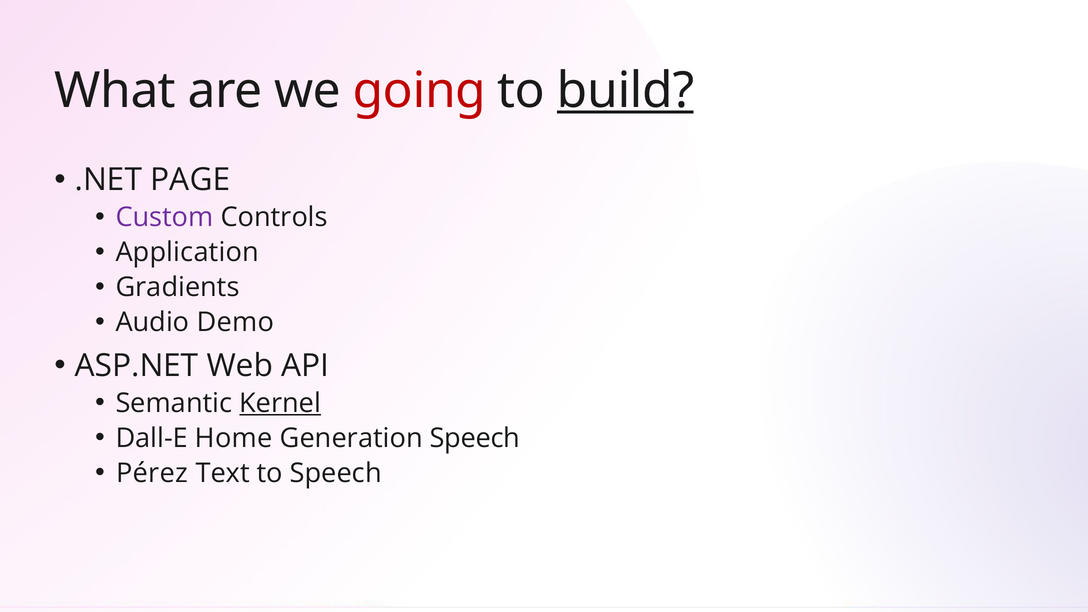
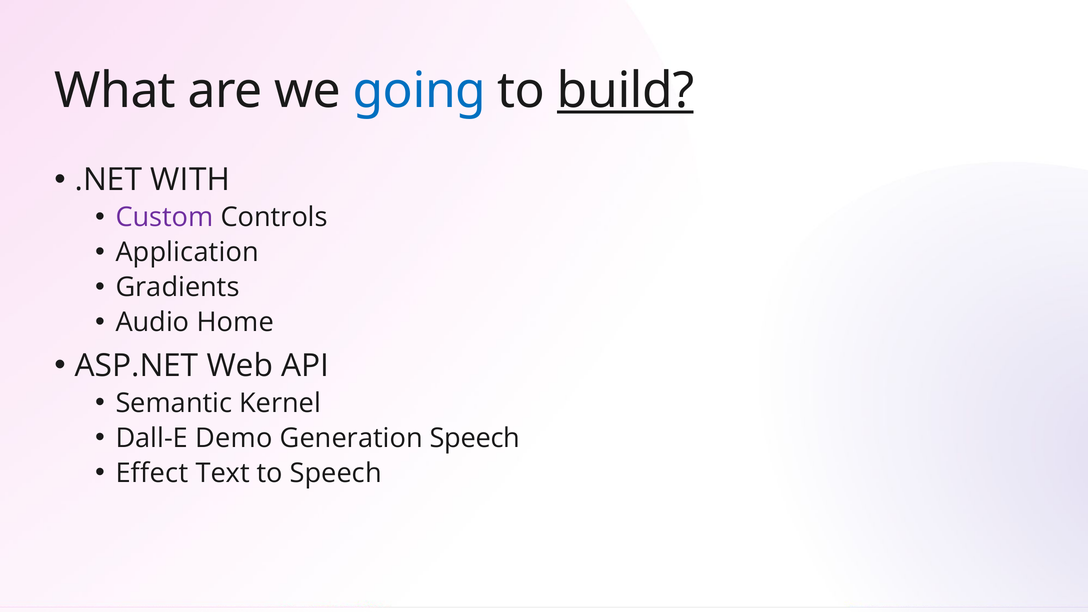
going colour: red -> blue
PAGE: PAGE -> WITH
Demo: Demo -> Home
Kernel underline: present -> none
Home: Home -> Demo
Pérez: Pérez -> Effect
